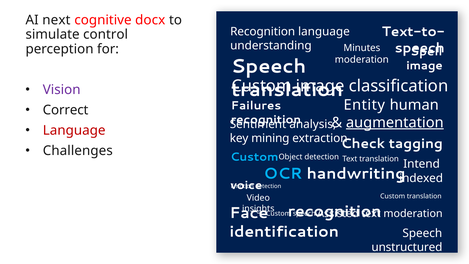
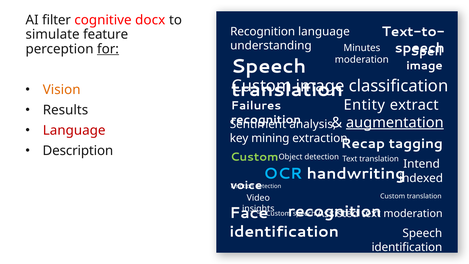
next: next -> filter
control: control -> feature
for underline: none -> present
Vision colour: purple -> orange
human: human -> extract
Correct: Correct -> Results
Check: Check -> Recap
Challenges: Challenges -> Description
Custom at (254, 157) colour: light blue -> light green
unstructured at (407, 247): unstructured -> identification
